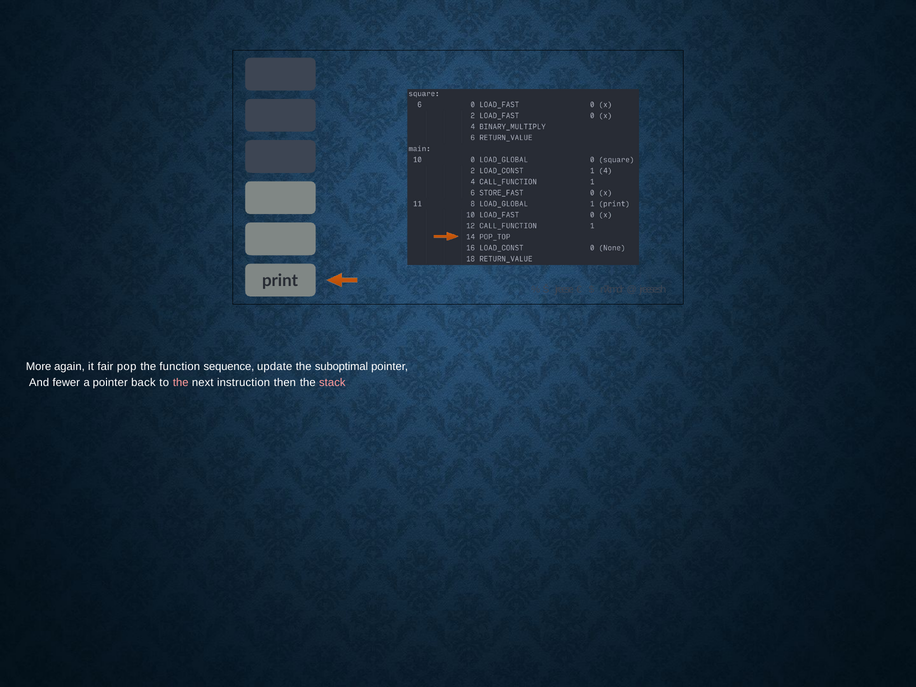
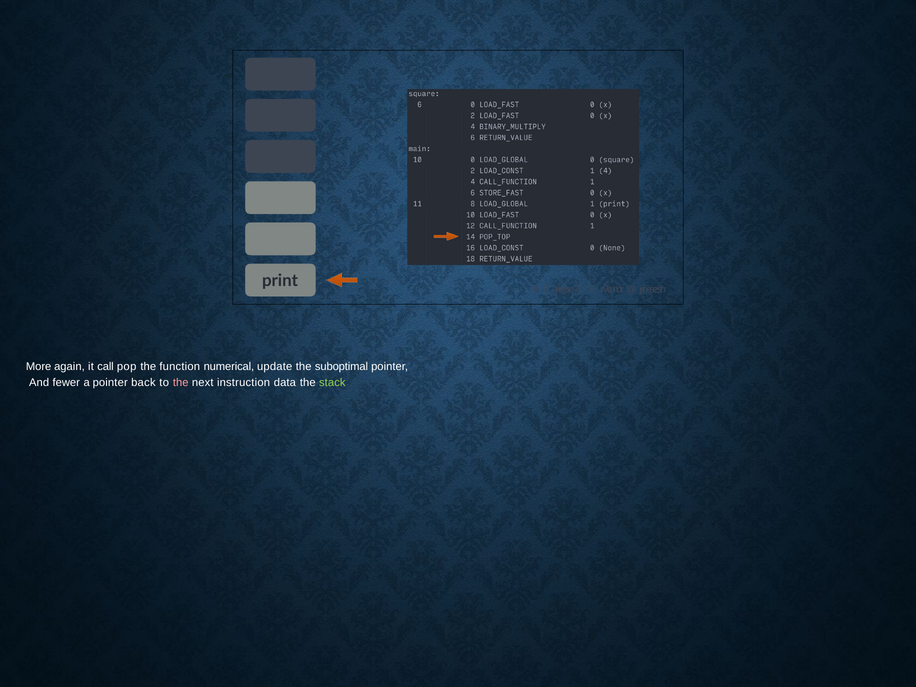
fair: fair -> call
sequence: sequence -> numerical
then: then -> data
stack colour: pink -> light green
